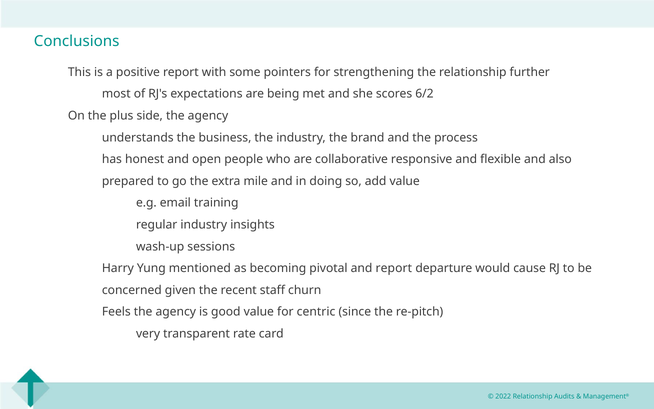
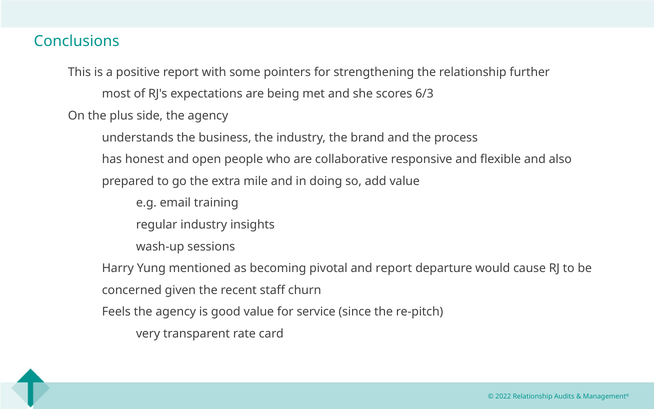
6/2: 6/2 -> 6/3
centric: centric -> service
